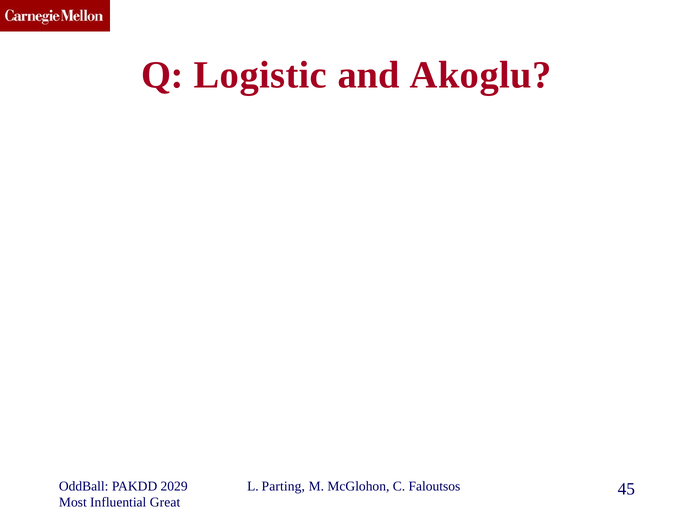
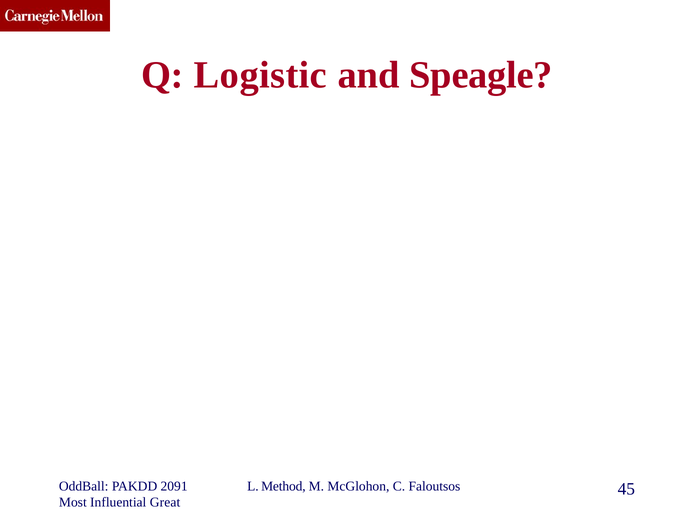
Akoglu: Akoglu -> Speagle
2029: 2029 -> 2091
Parting: Parting -> Method
